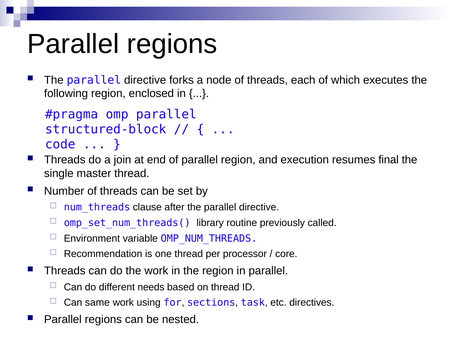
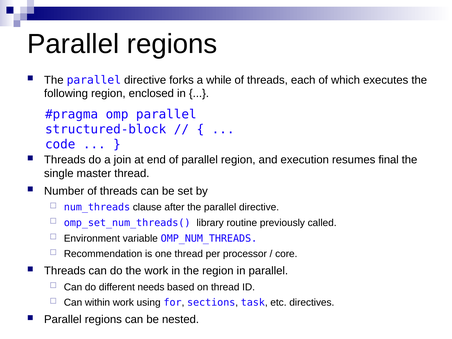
node: node -> while
same: same -> within
